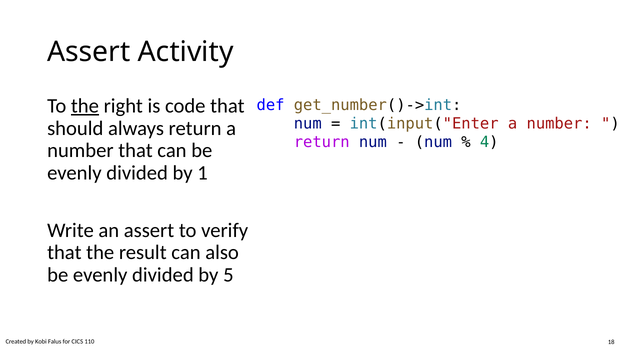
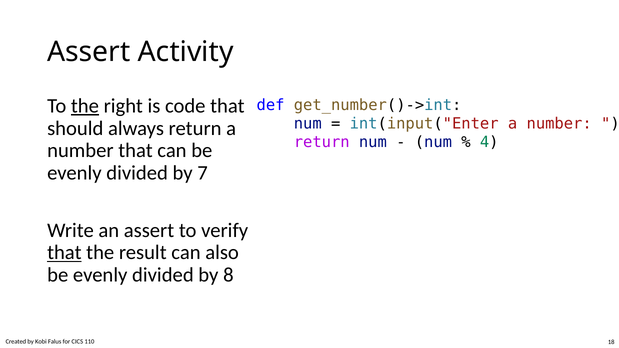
1: 1 -> 7
that at (64, 253) underline: none -> present
5: 5 -> 8
